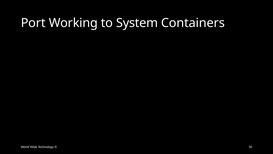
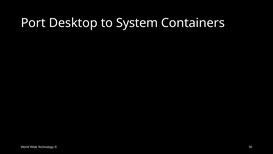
Working: Working -> Desktop
